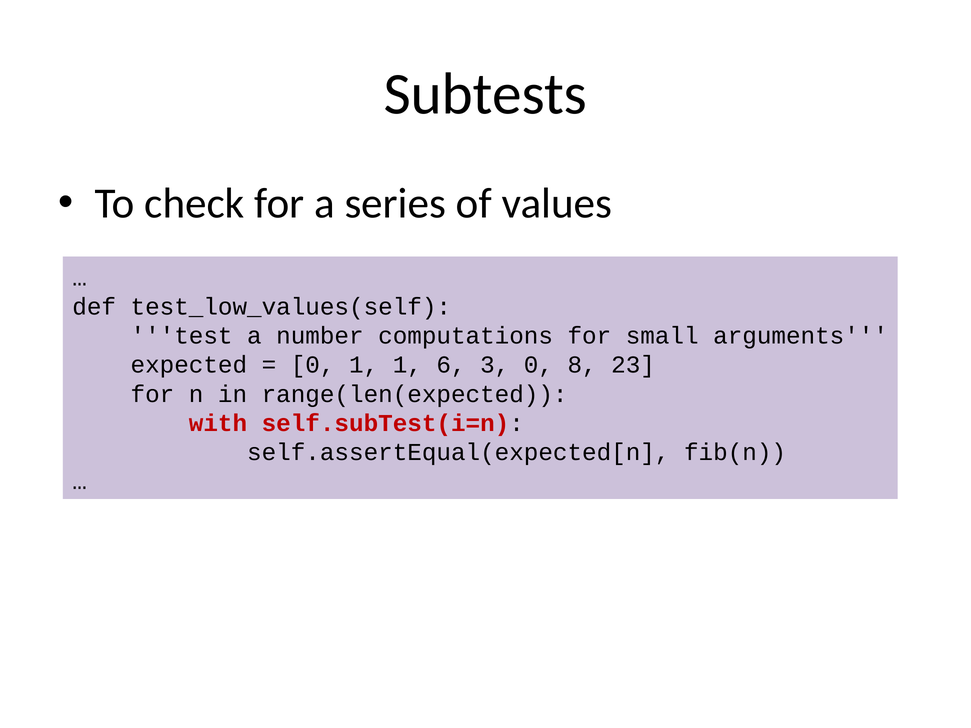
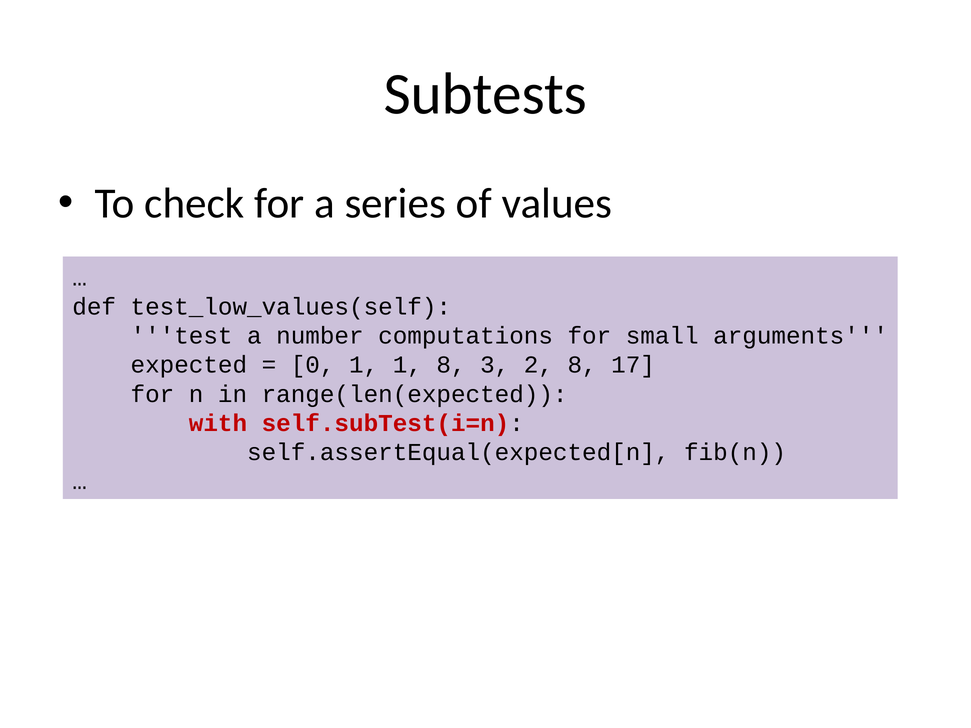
1 6: 6 -> 8
3 0: 0 -> 2
23: 23 -> 17
